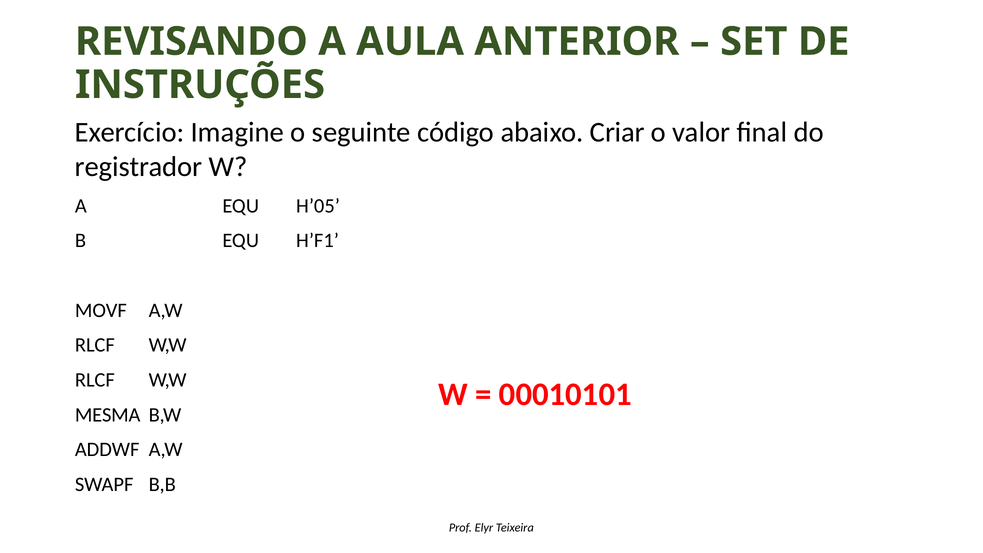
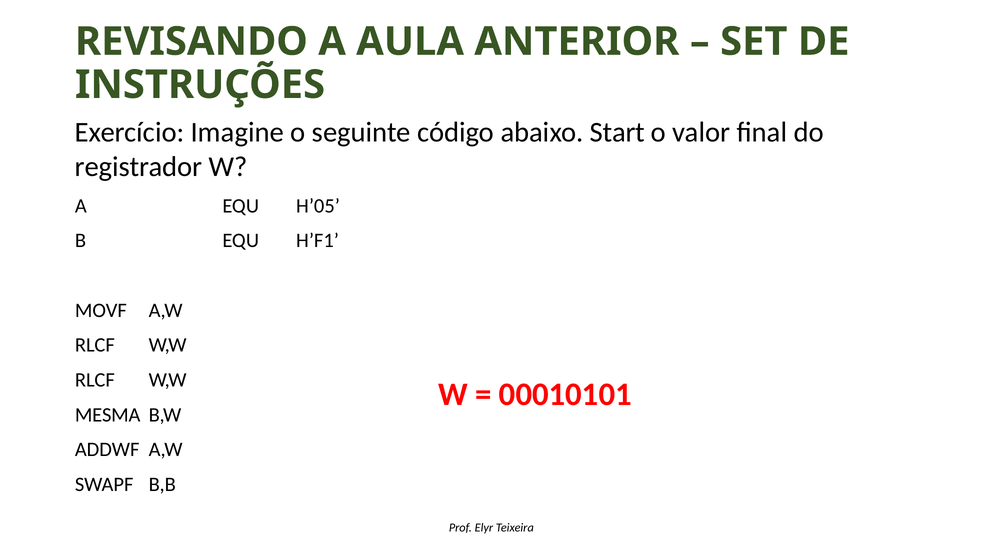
Criar: Criar -> Start
